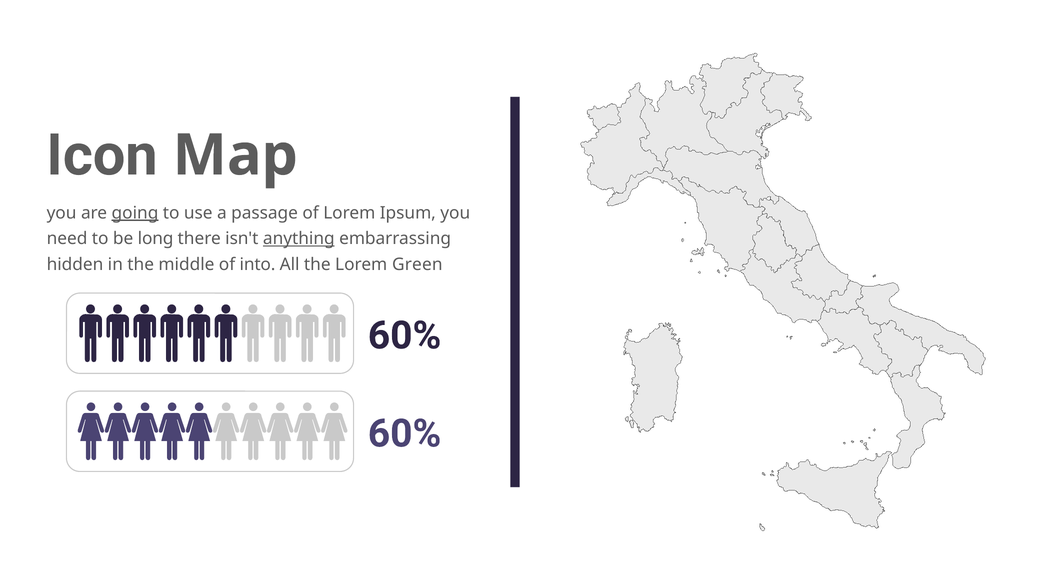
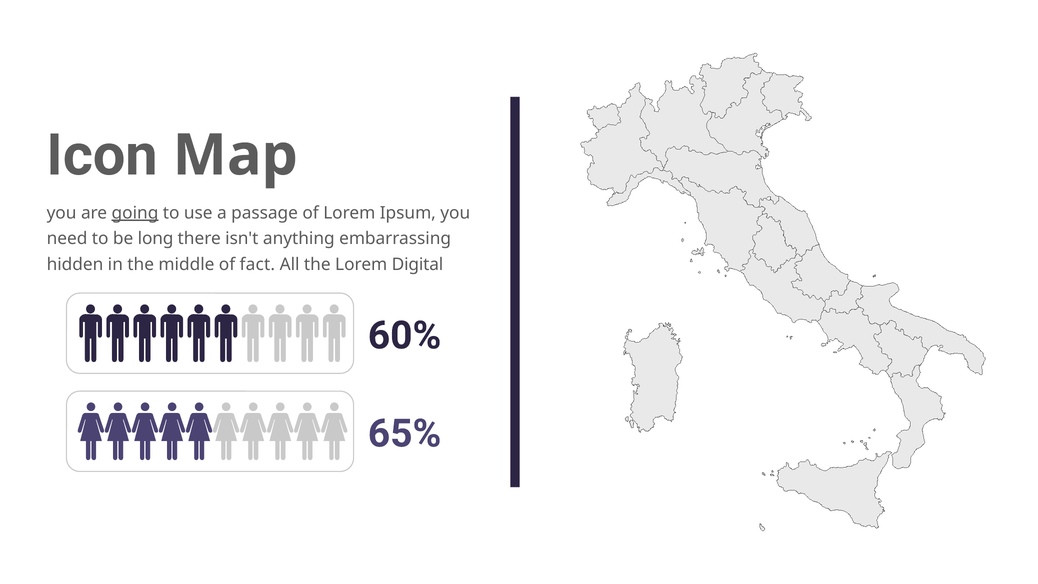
anything underline: present -> none
into: into -> fact
Green: Green -> Digital
60% at (405, 434): 60% -> 65%
